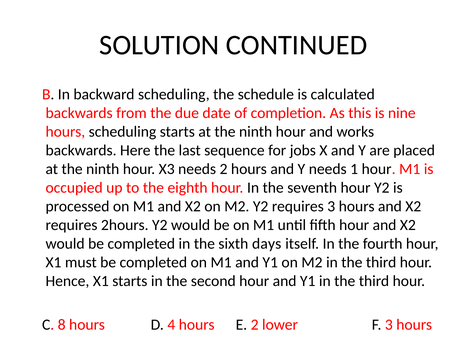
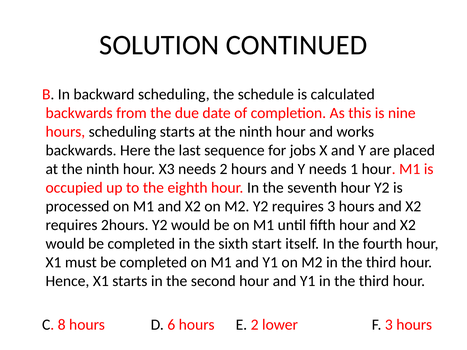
days: days -> start
4: 4 -> 6
